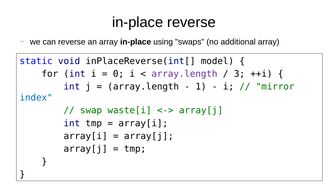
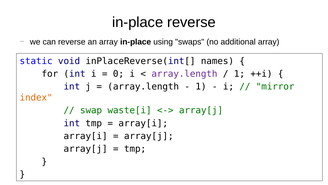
model: model -> names
3 at (239, 74): 3 -> 1
index colour: blue -> orange
